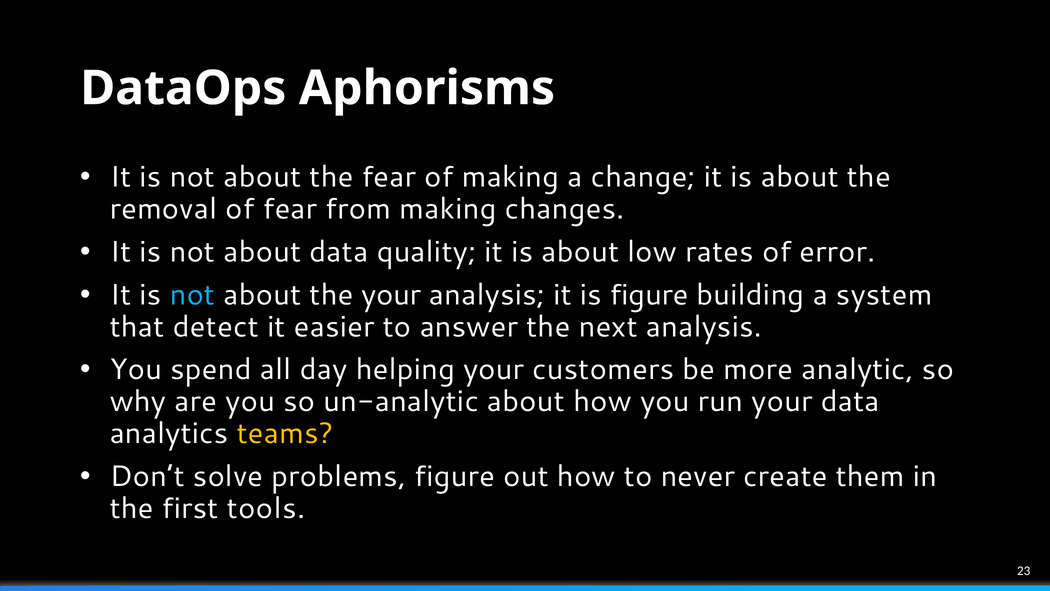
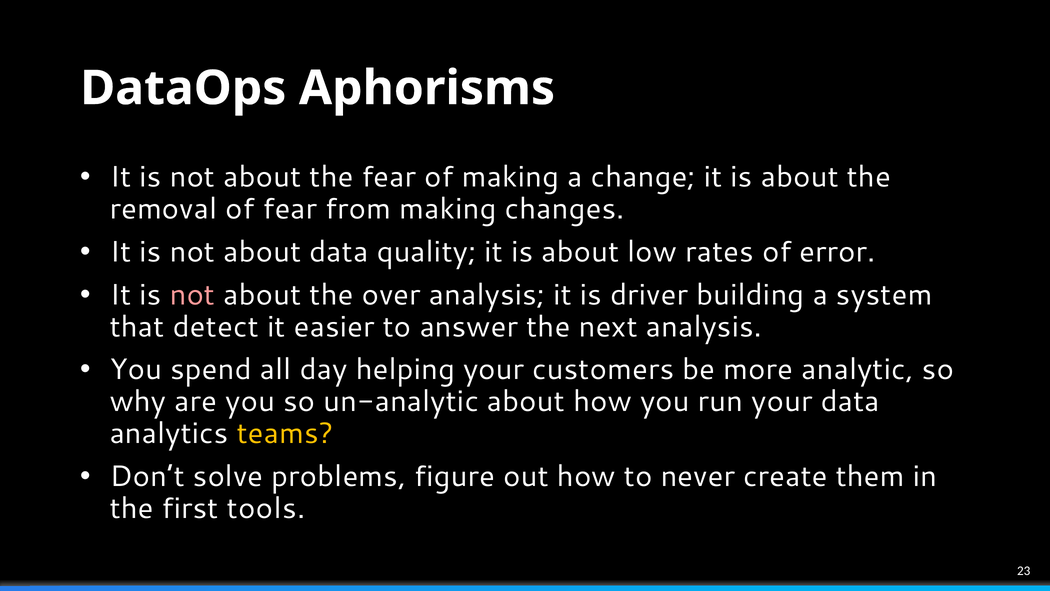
not at (192, 295) colour: light blue -> pink
the your: your -> over
is figure: figure -> driver
